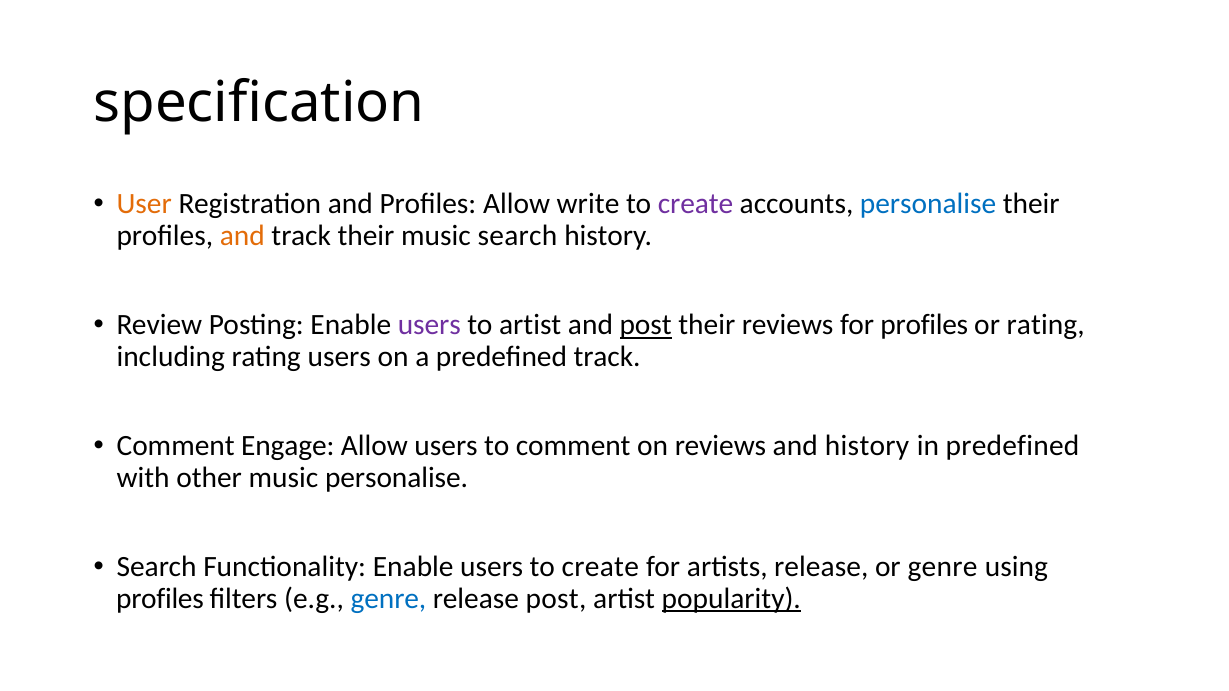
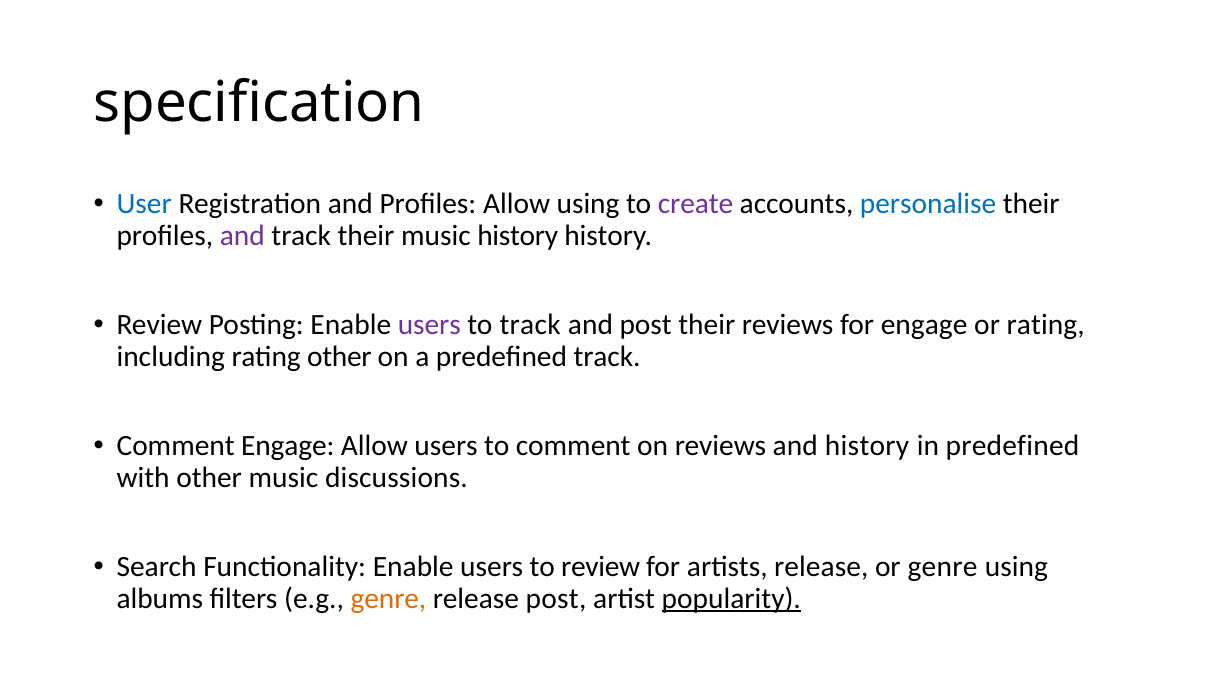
User colour: orange -> blue
Allow write: write -> using
and at (242, 236) colour: orange -> purple
music search: search -> history
to artist: artist -> track
post at (646, 325) underline: present -> none
for profiles: profiles -> engage
rating users: users -> other
music personalise: personalise -> discussions
users to create: create -> review
profiles at (160, 599): profiles -> albums
genre at (388, 599) colour: blue -> orange
